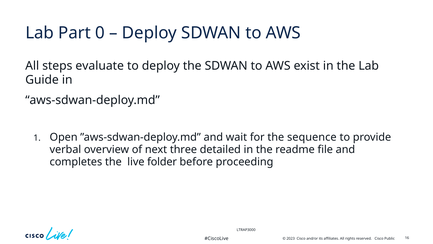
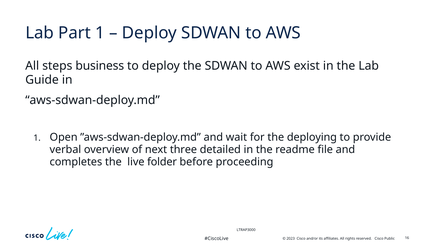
Part 0: 0 -> 1
evaluate: evaluate -> business
sequence: sequence -> deploying
